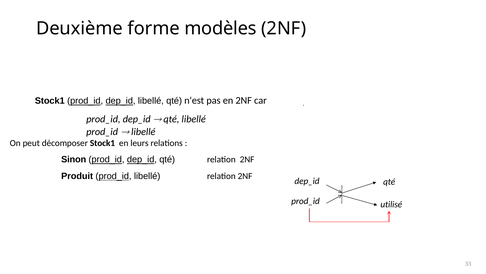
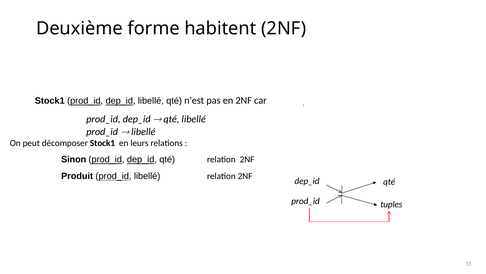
modèles: modèles -> habitent
utilisé: utilisé -> tuples
